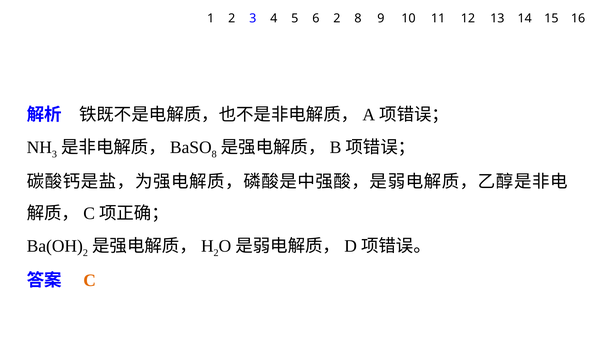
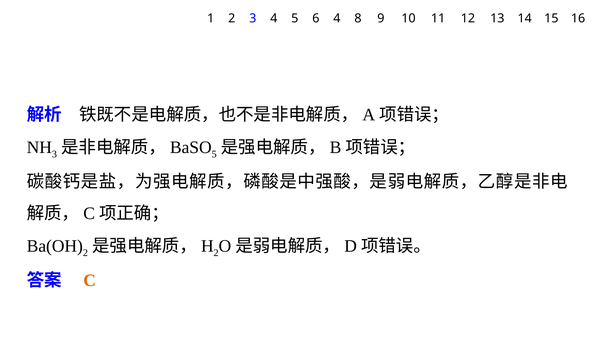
6 2: 2 -> 4
8 at (214, 154): 8 -> 5
